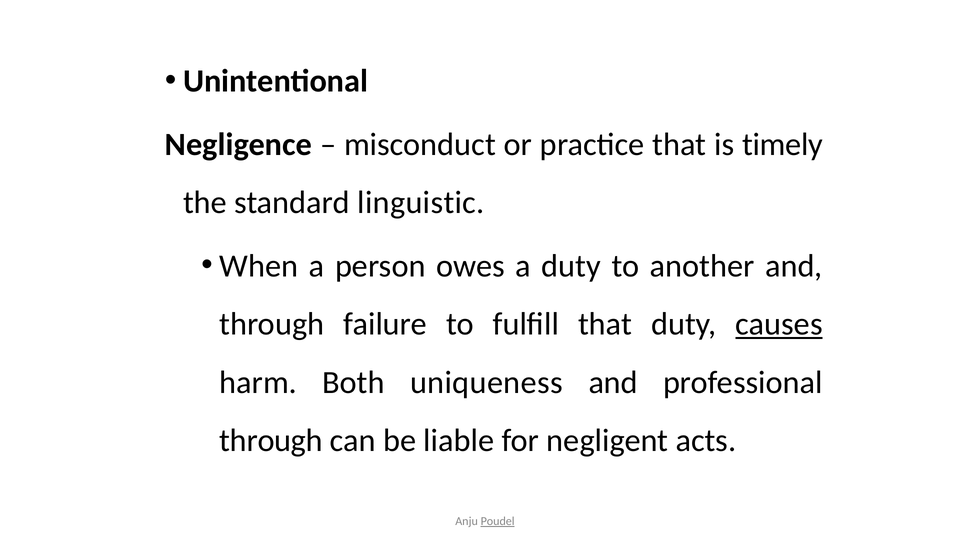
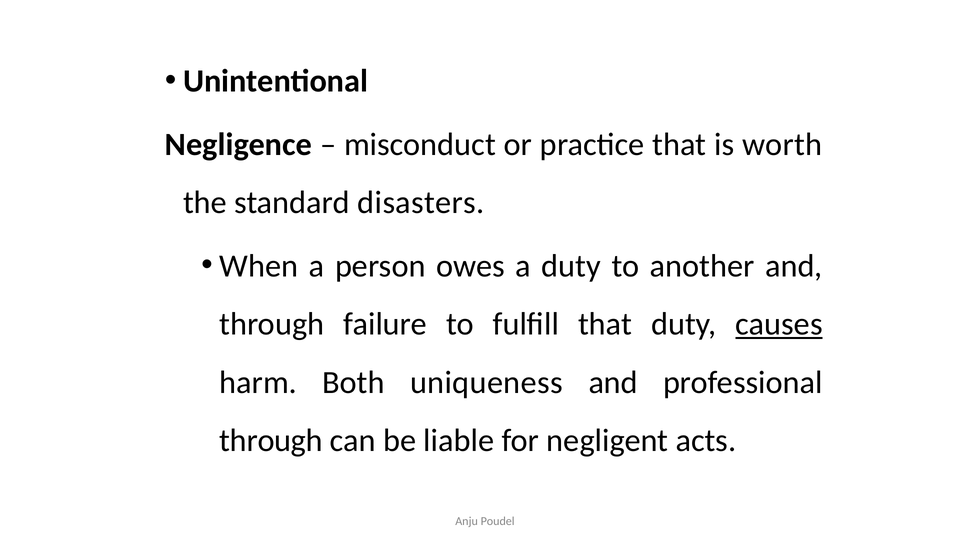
timely: timely -> worth
linguistic: linguistic -> disasters
Poudel underline: present -> none
